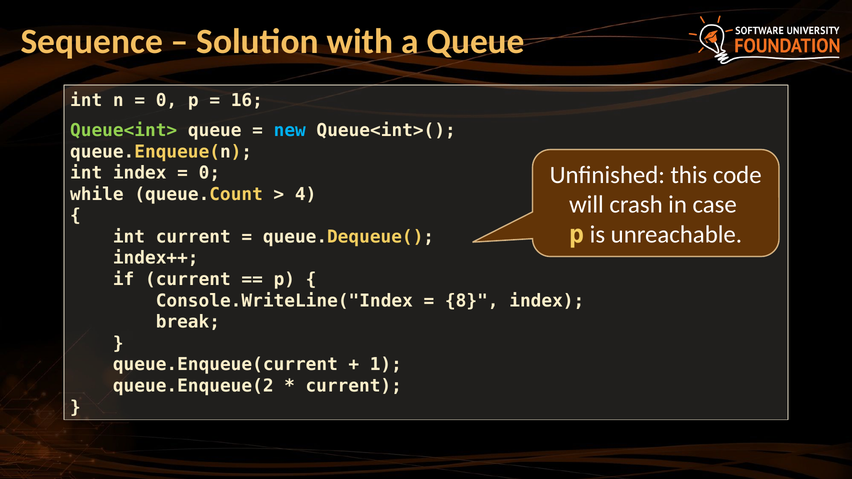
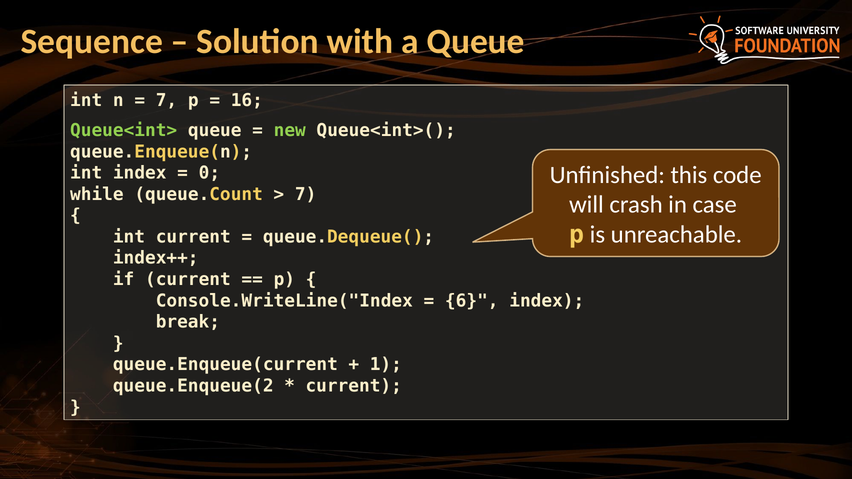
0 at (166, 100): 0 -> 7
new colour: light blue -> light green
4 at (306, 194): 4 -> 7
8: 8 -> 6
